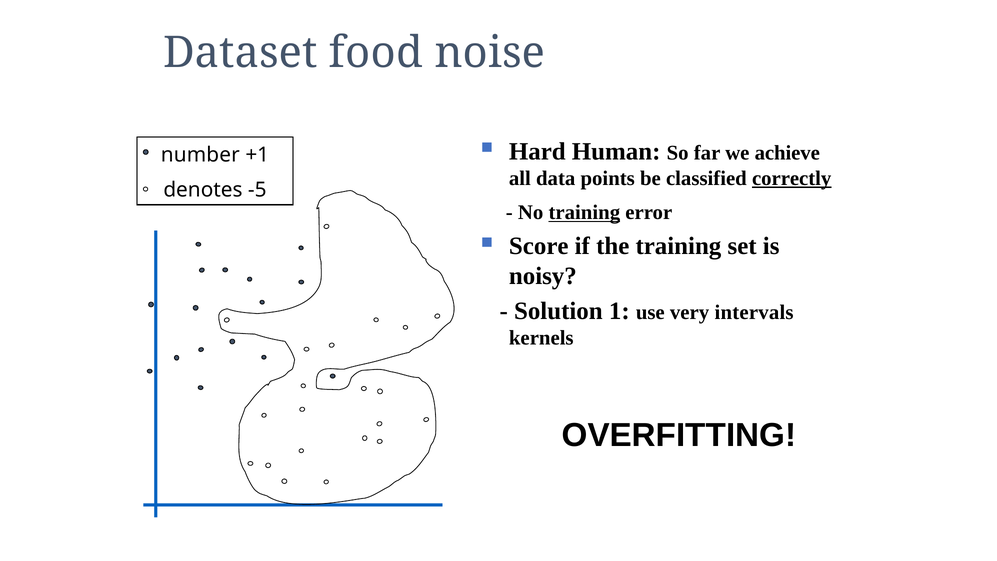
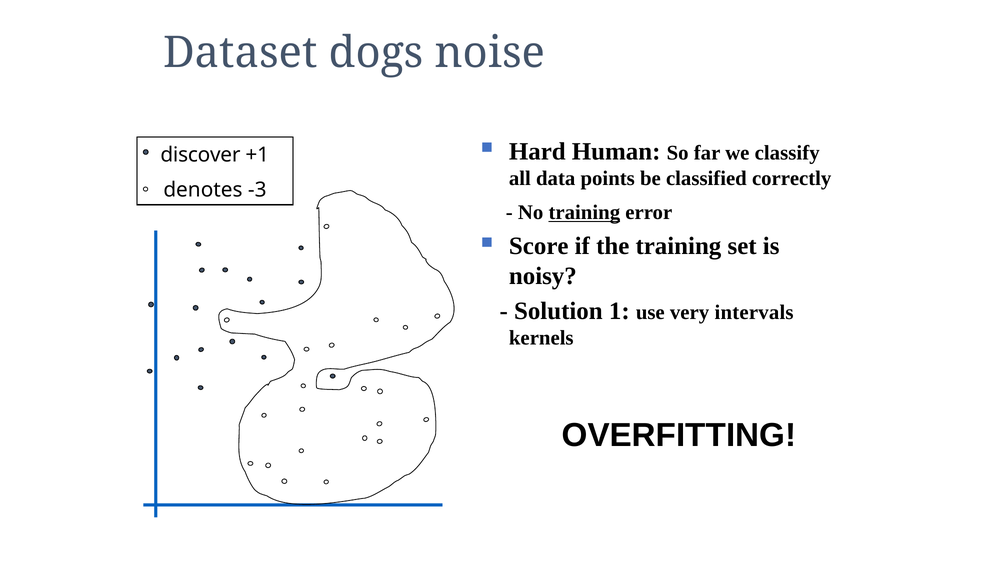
food: food -> dogs
achieve: achieve -> classify
number: number -> discover
correctly underline: present -> none
-5: -5 -> -3
